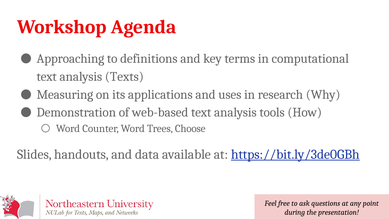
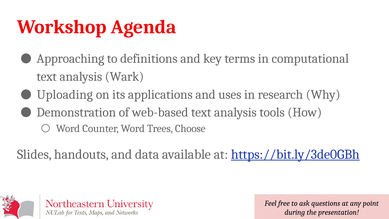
Texts: Texts -> Wark
Measuring: Measuring -> Uploading
